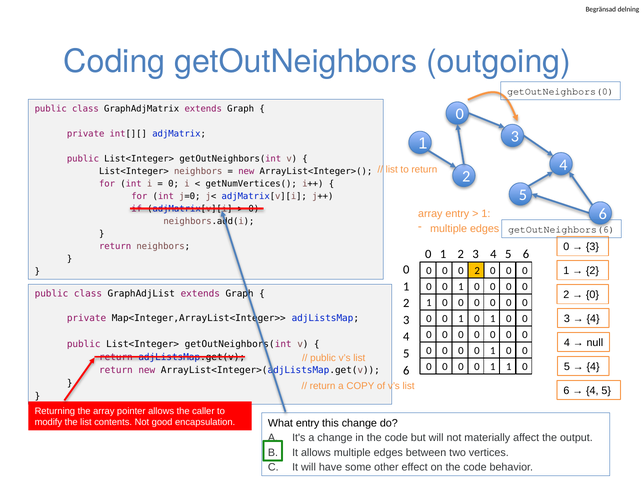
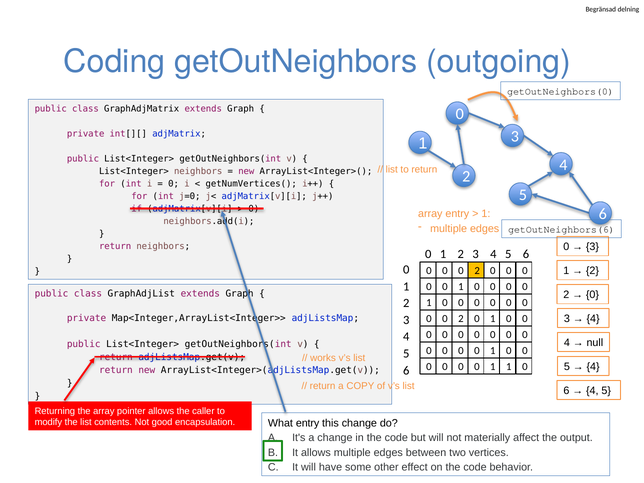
1 at (461, 319): 1 -> 2
public at (323, 358): public -> works
